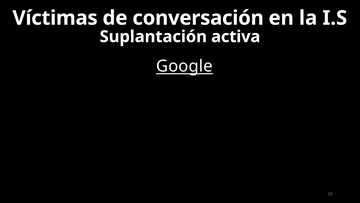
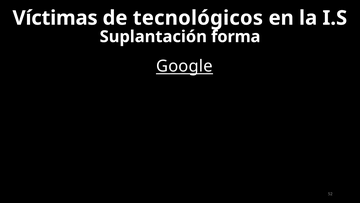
conversación: conversación -> tecnológicos
activa: activa -> forma
